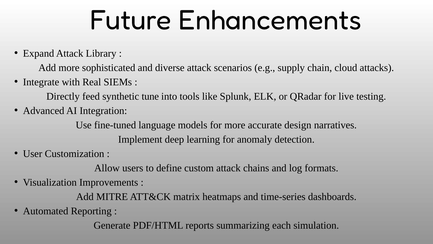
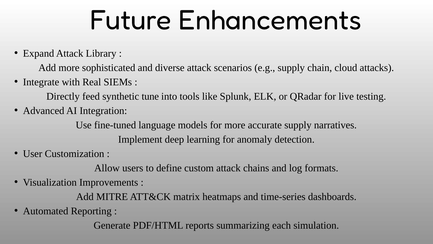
accurate design: design -> supply
